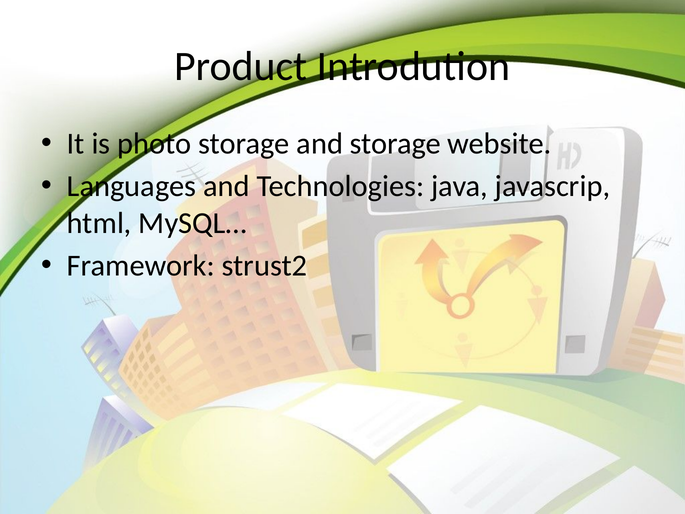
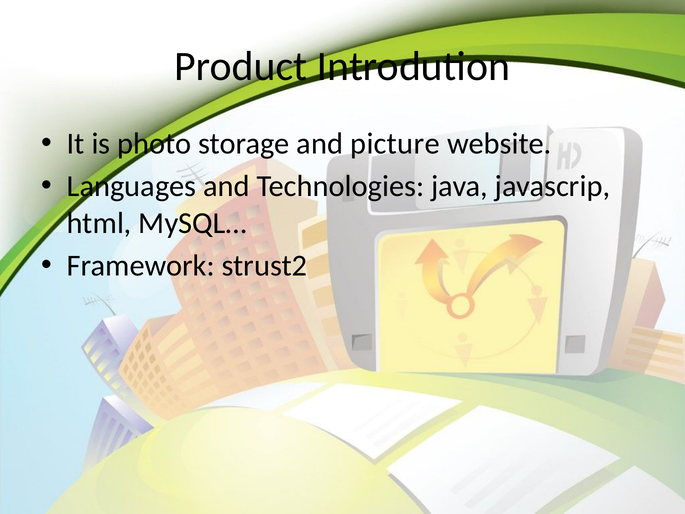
and storage: storage -> picture
